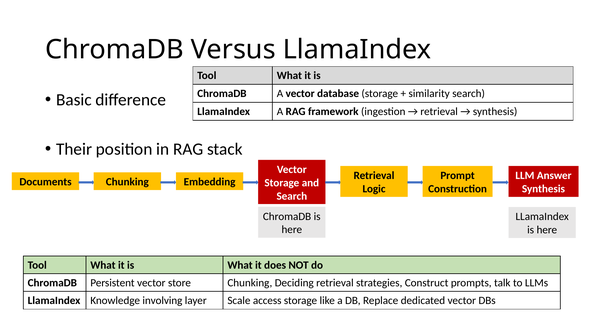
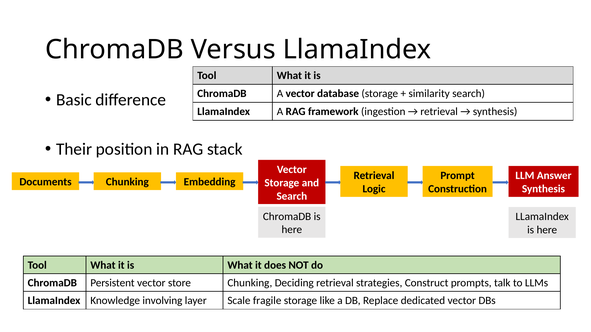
access: access -> fragile
